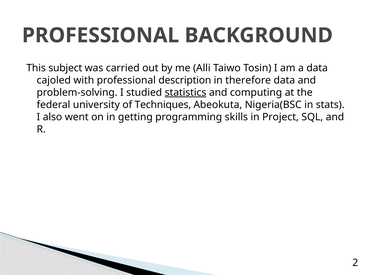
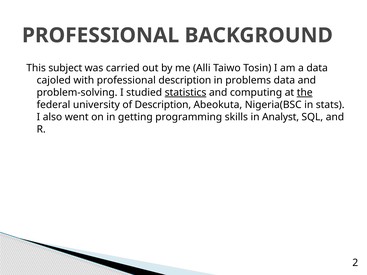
therefore: therefore -> problems
the underline: none -> present
of Techniques: Techniques -> Description
Project: Project -> Analyst
